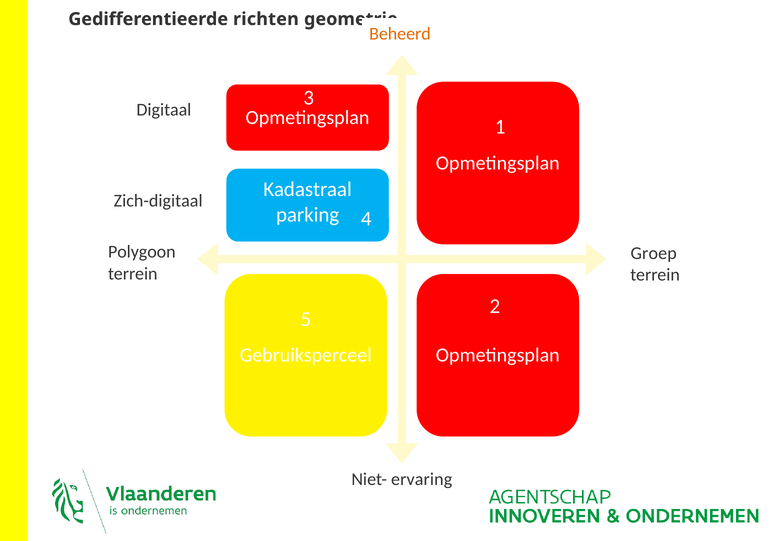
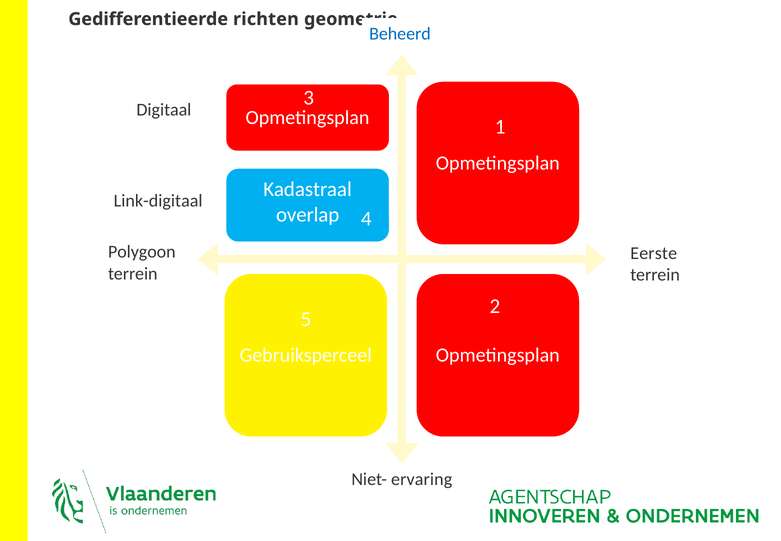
Beheerd colour: orange -> blue
Zich-digitaal: Zich-digitaal -> Link-digitaal
parking: parking -> overlap
Groep: Groep -> Eerste
